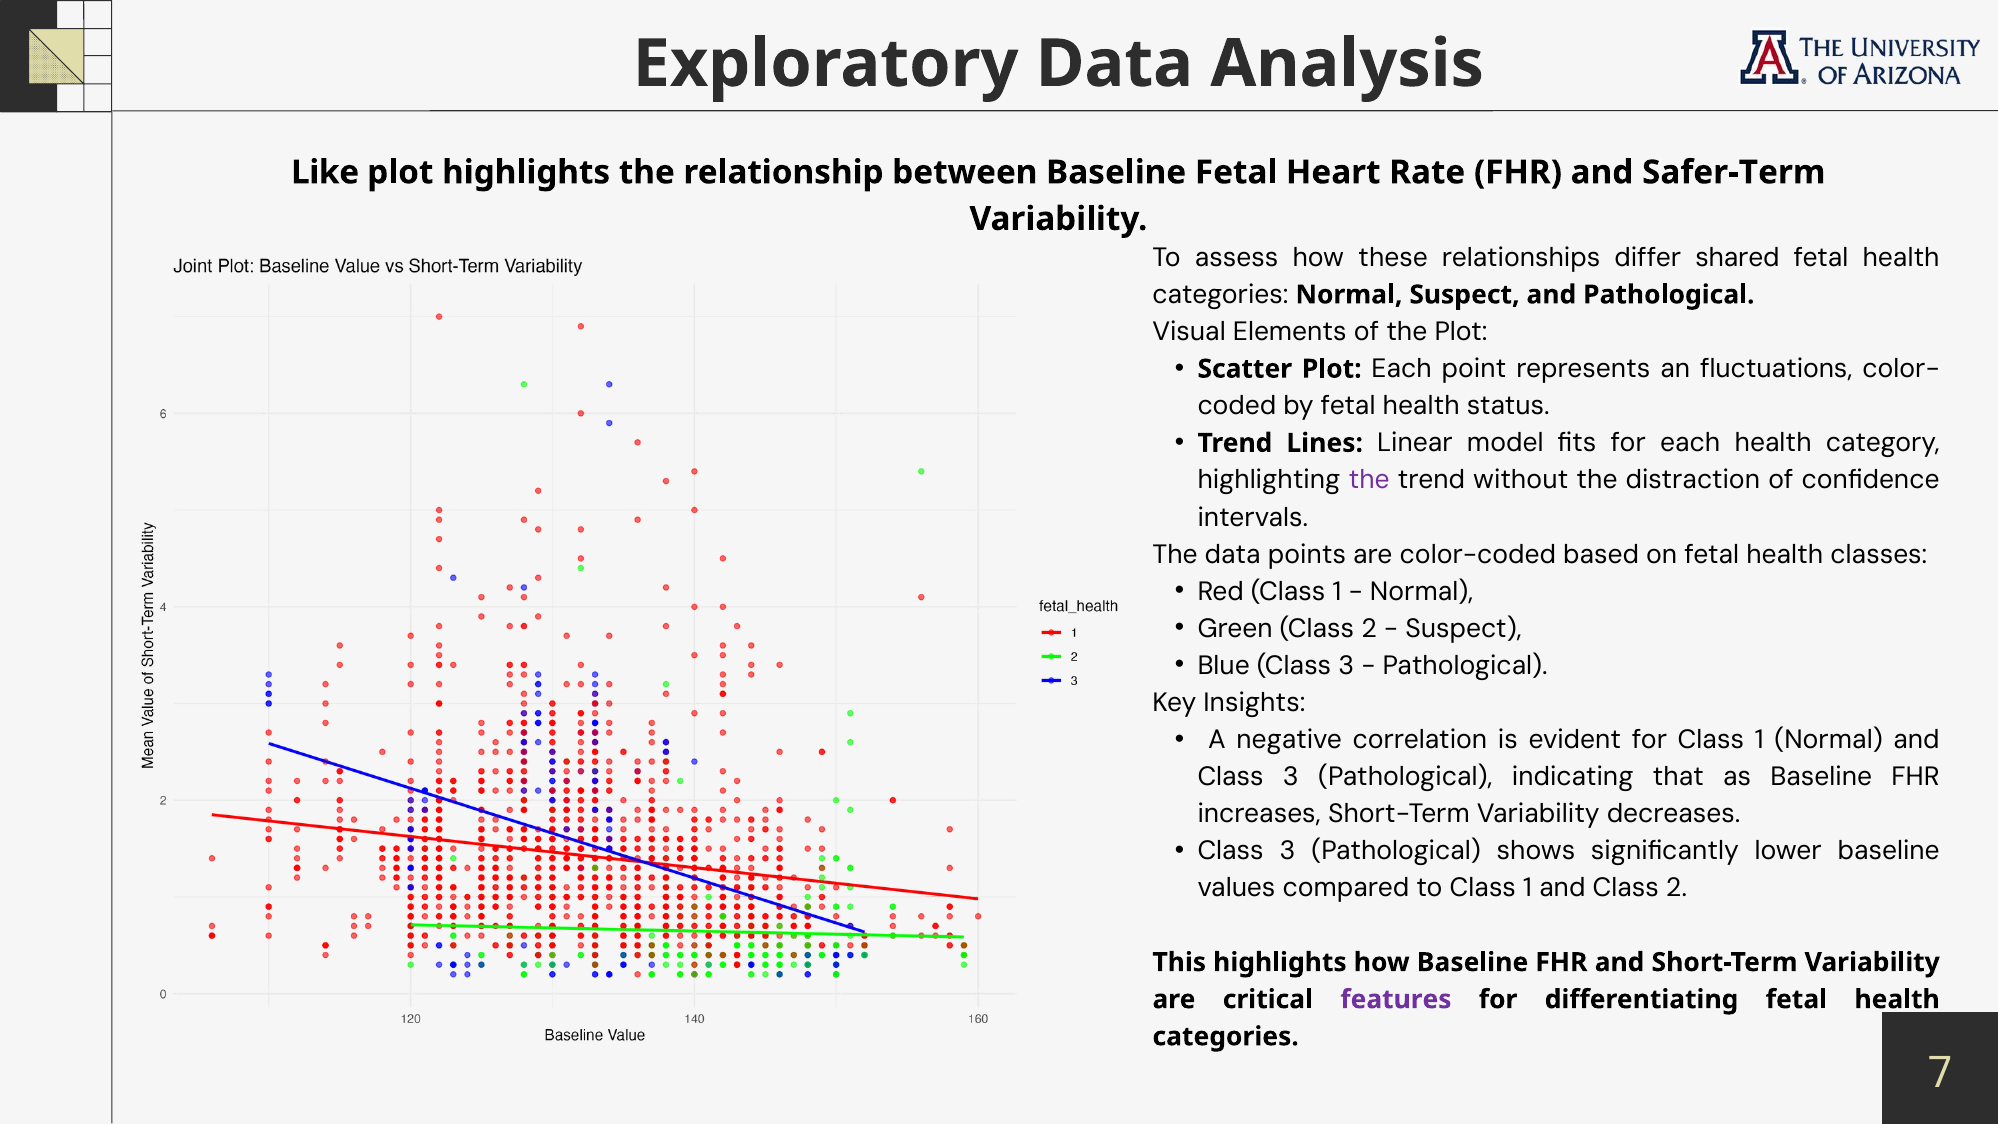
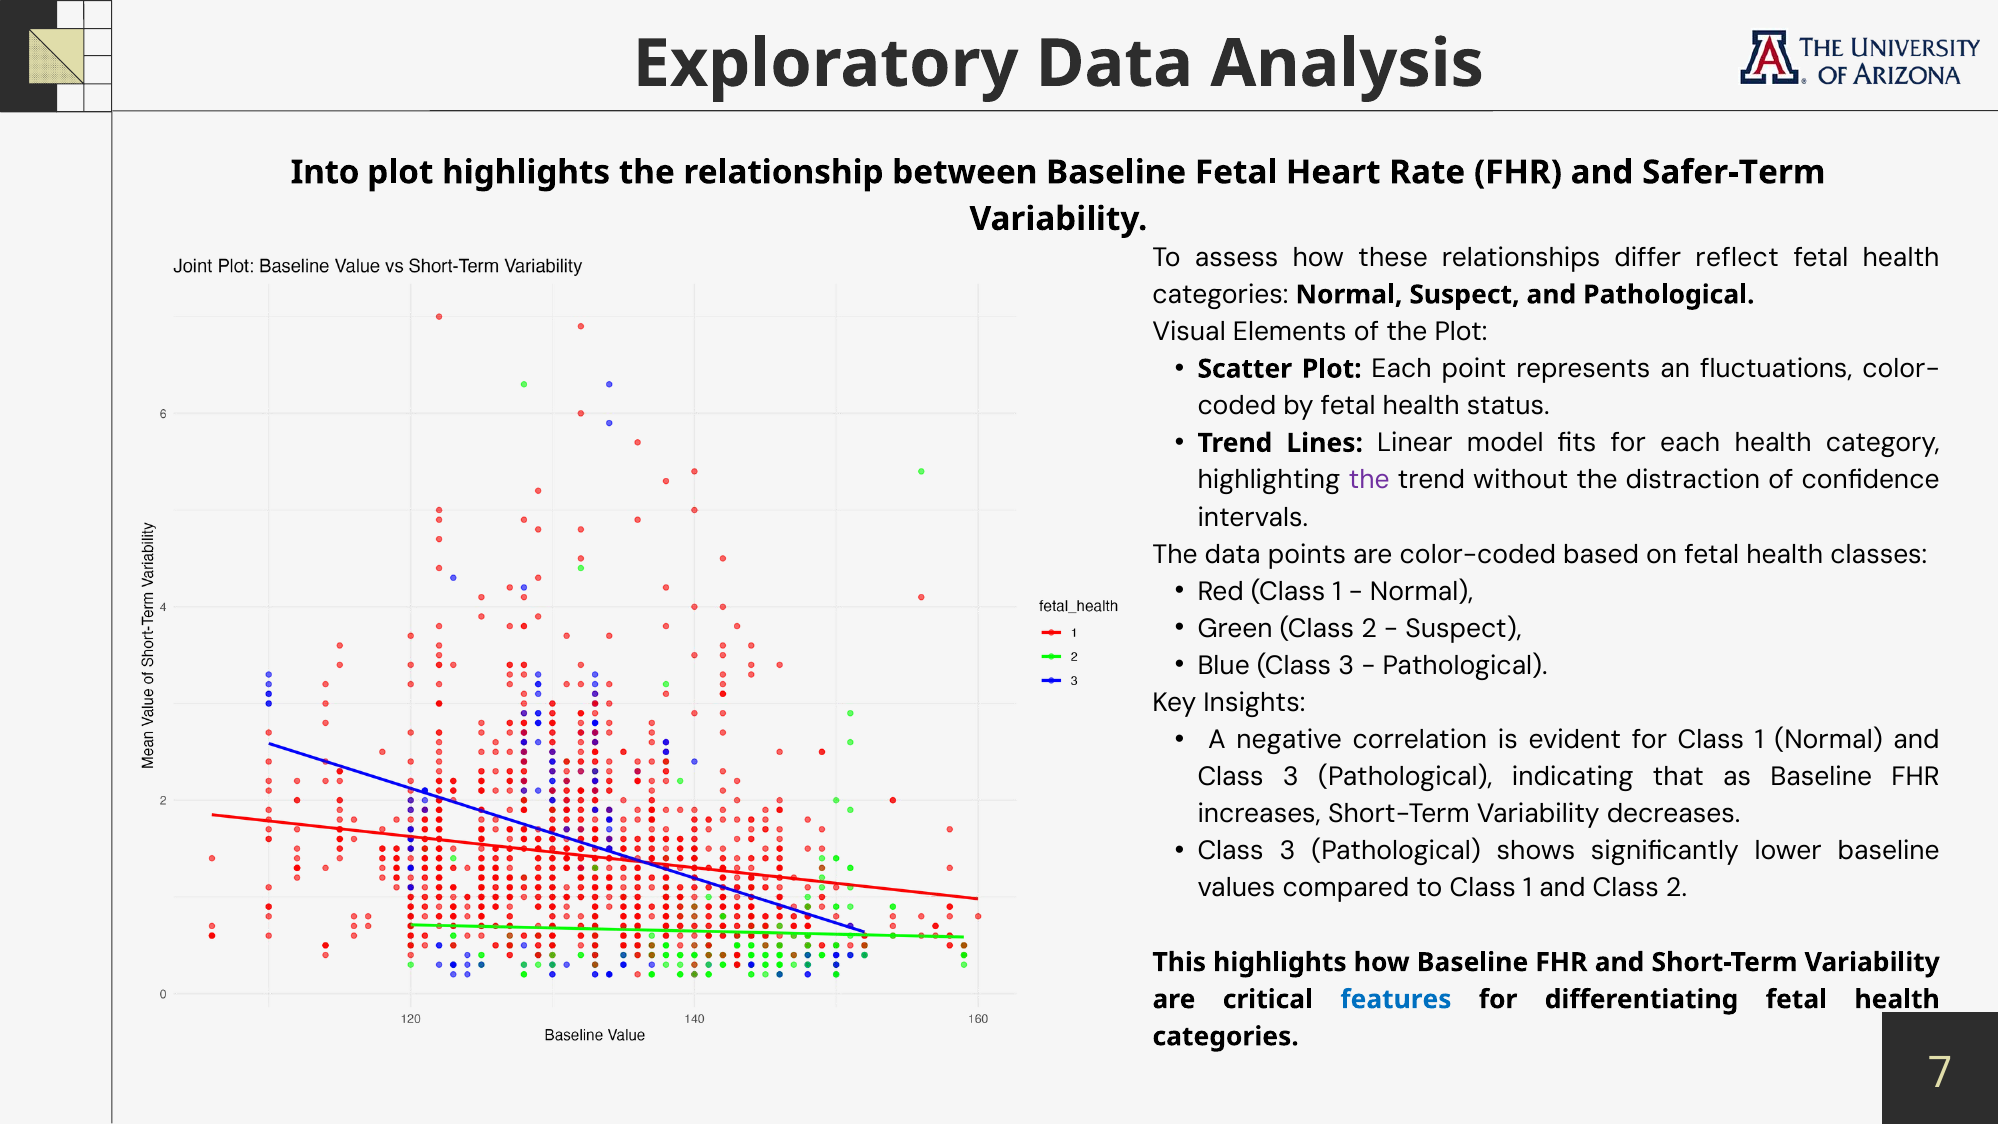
Like: Like -> Into
shared: shared -> reflect
features colour: purple -> blue
